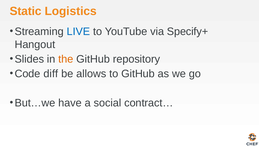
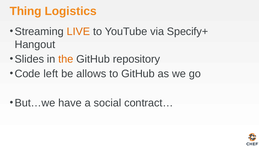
Static: Static -> Thing
LIVE colour: blue -> orange
diff: diff -> left
